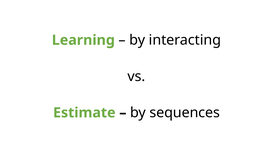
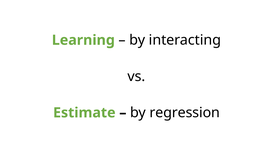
sequences: sequences -> regression
